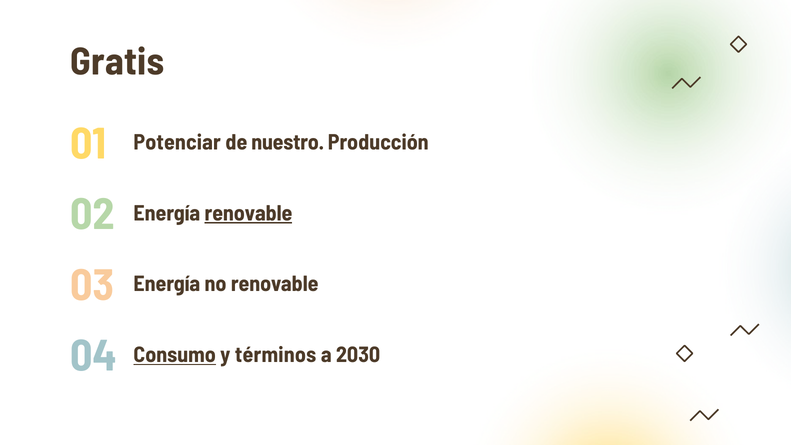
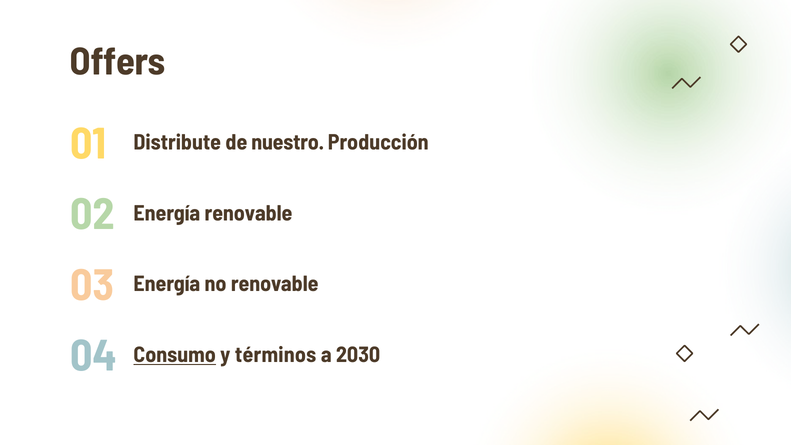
Gratis: Gratis -> Offers
Potenciar: Potenciar -> Distribute
renovable at (248, 213) underline: present -> none
